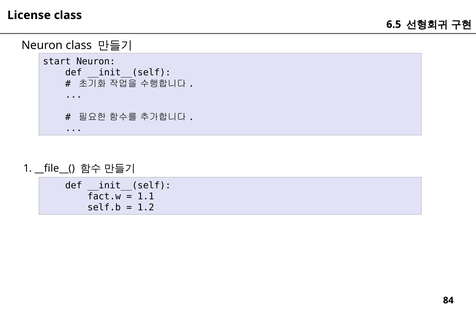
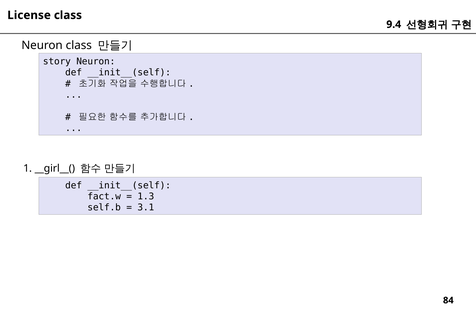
6.5: 6.5 -> 9.4
start: start -> story
__file__(: __file__( -> __girl__(
1.1: 1.1 -> 1.3
1.2: 1.2 -> 3.1
